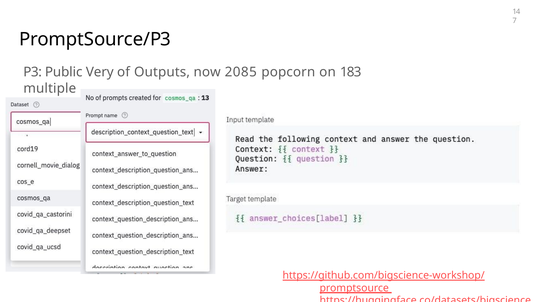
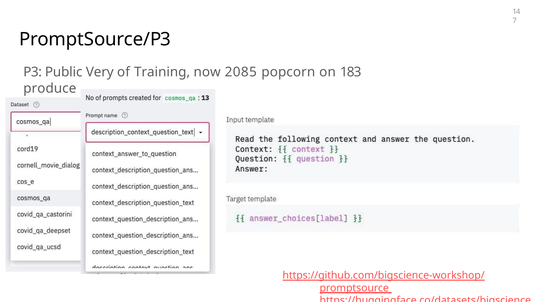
Outputs: Outputs -> Training
multiple: multiple -> produce
